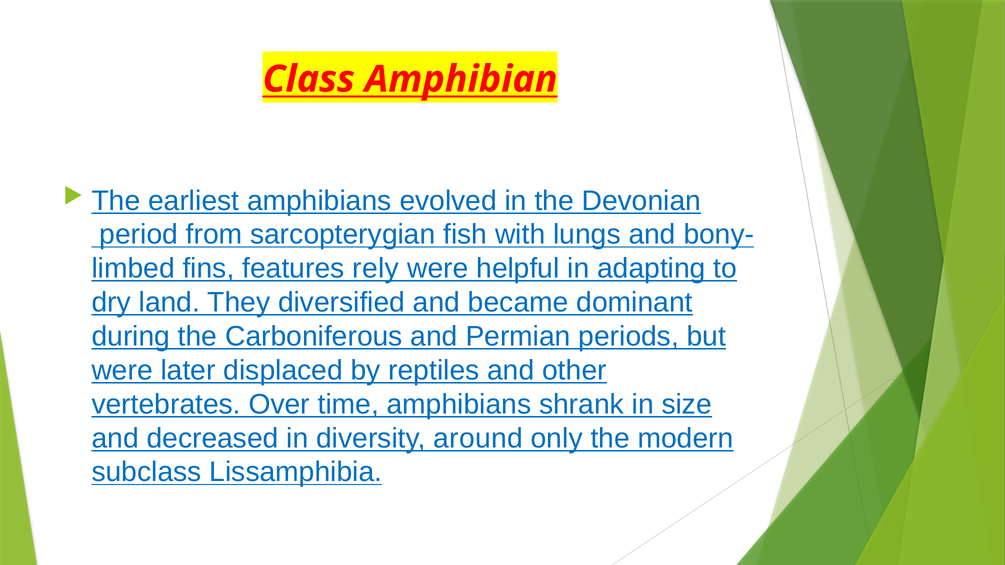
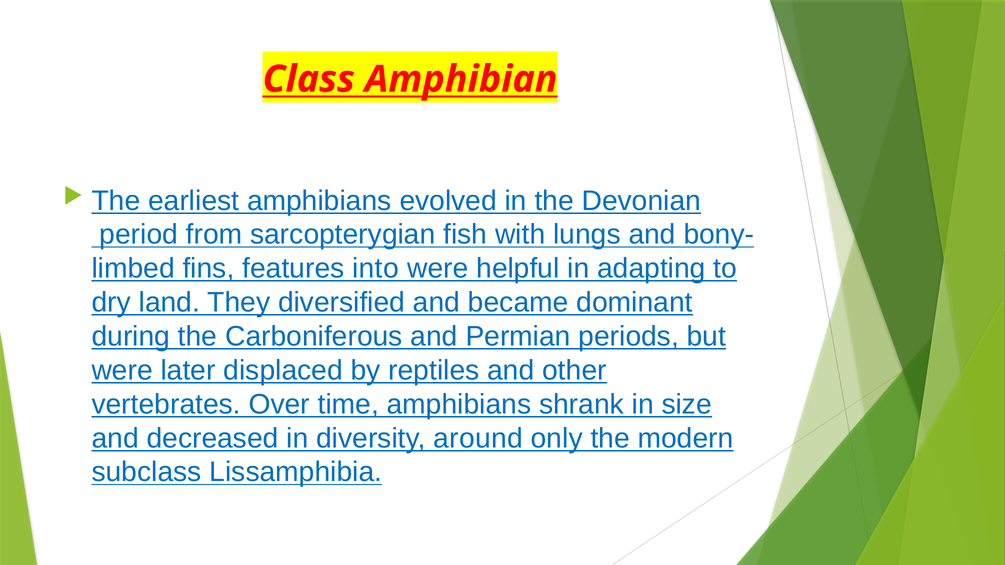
rely: rely -> into
